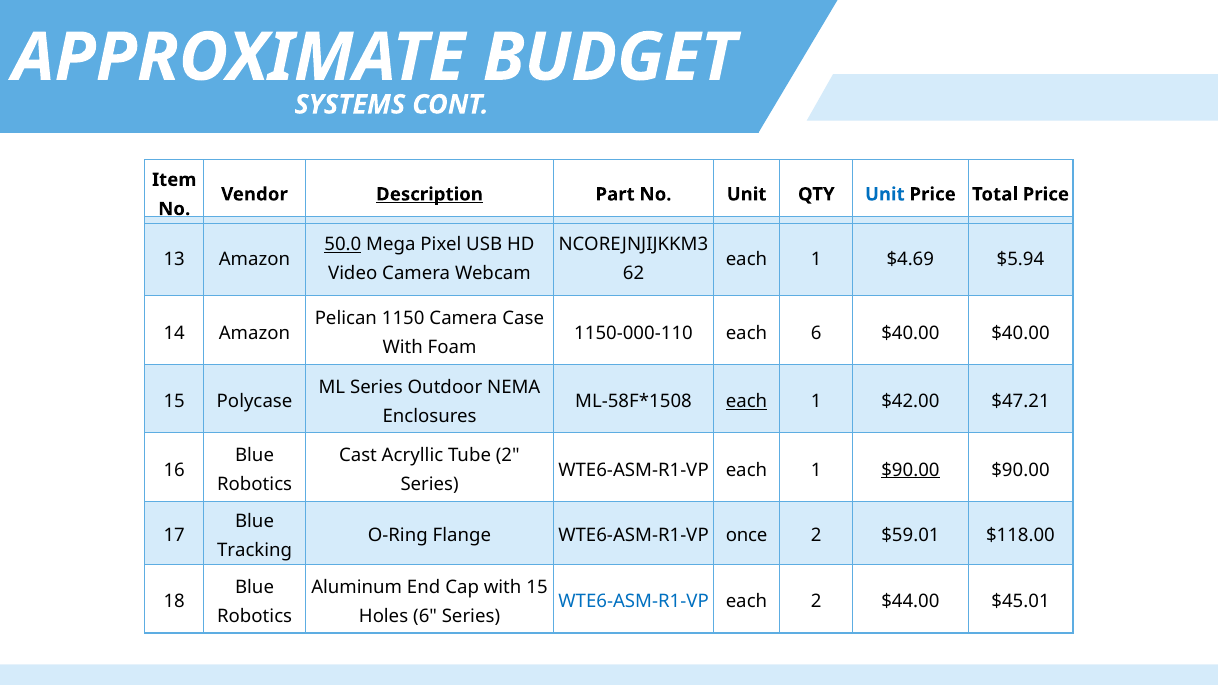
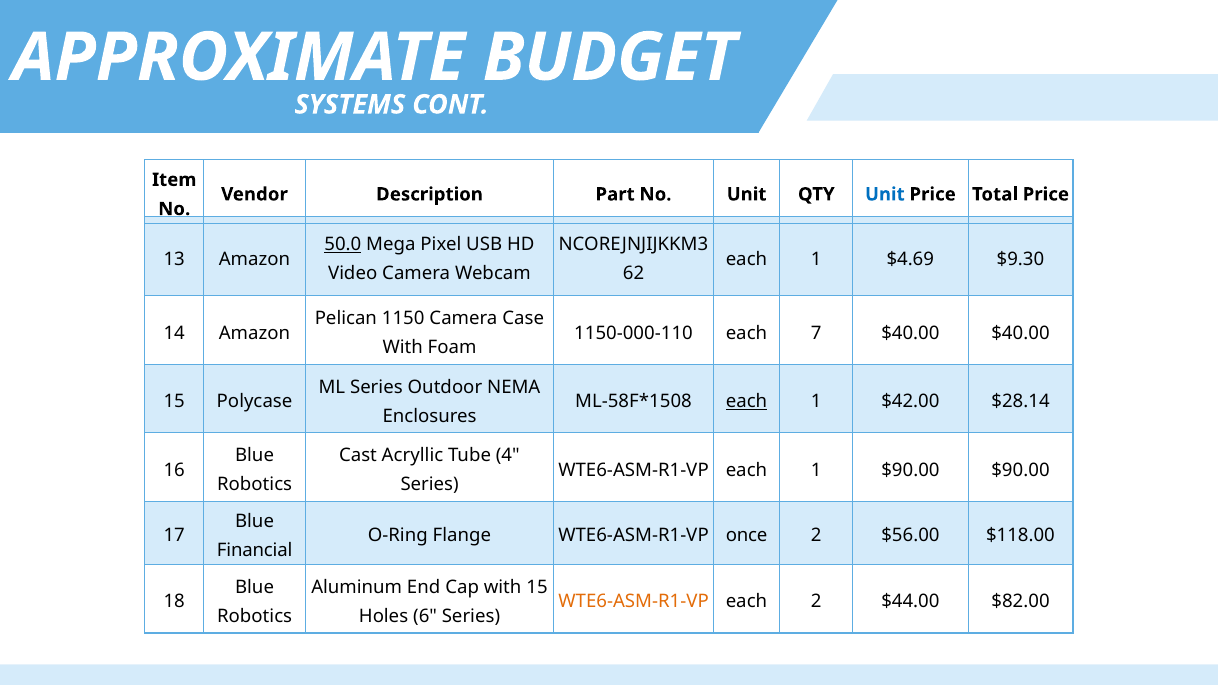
Description underline: present -> none
$5.94: $5.94 -> $9.30
each 6: 6 -> 7
$47.21: $47.21 -> $28.14
Tube 2: 2 -> 4
$90.00 at (910, 470) underline: present -> none
$59.01: $59.01 -> $56.00
Tracking: Tracking -> Financial
WTE6-ASM-R1-VP at (634, 602) colour: blue -> orange
$45.01: $45.01 -> $82.00
